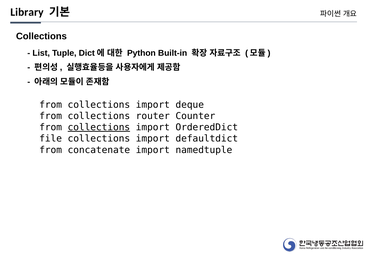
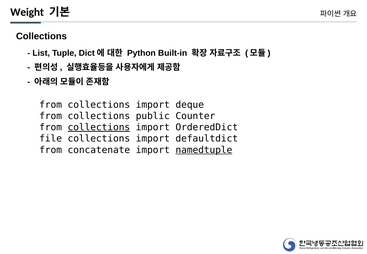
Library: Library -> Weight
router: router -> public
namedtuple underline: none -> present
